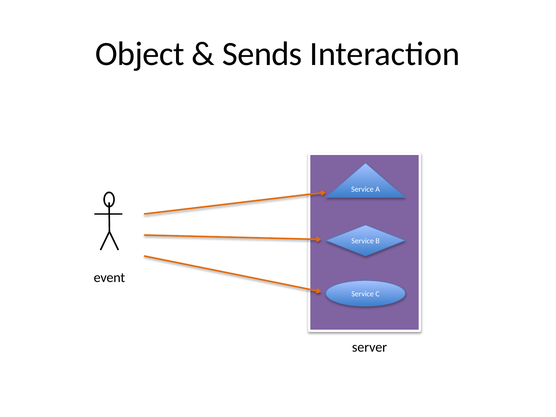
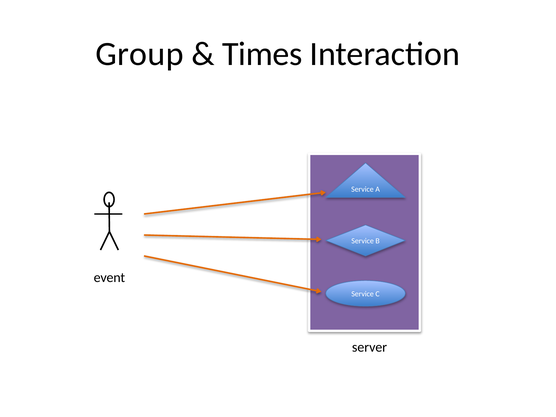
Object: Object -> Group
Sends: Sends -> Times
